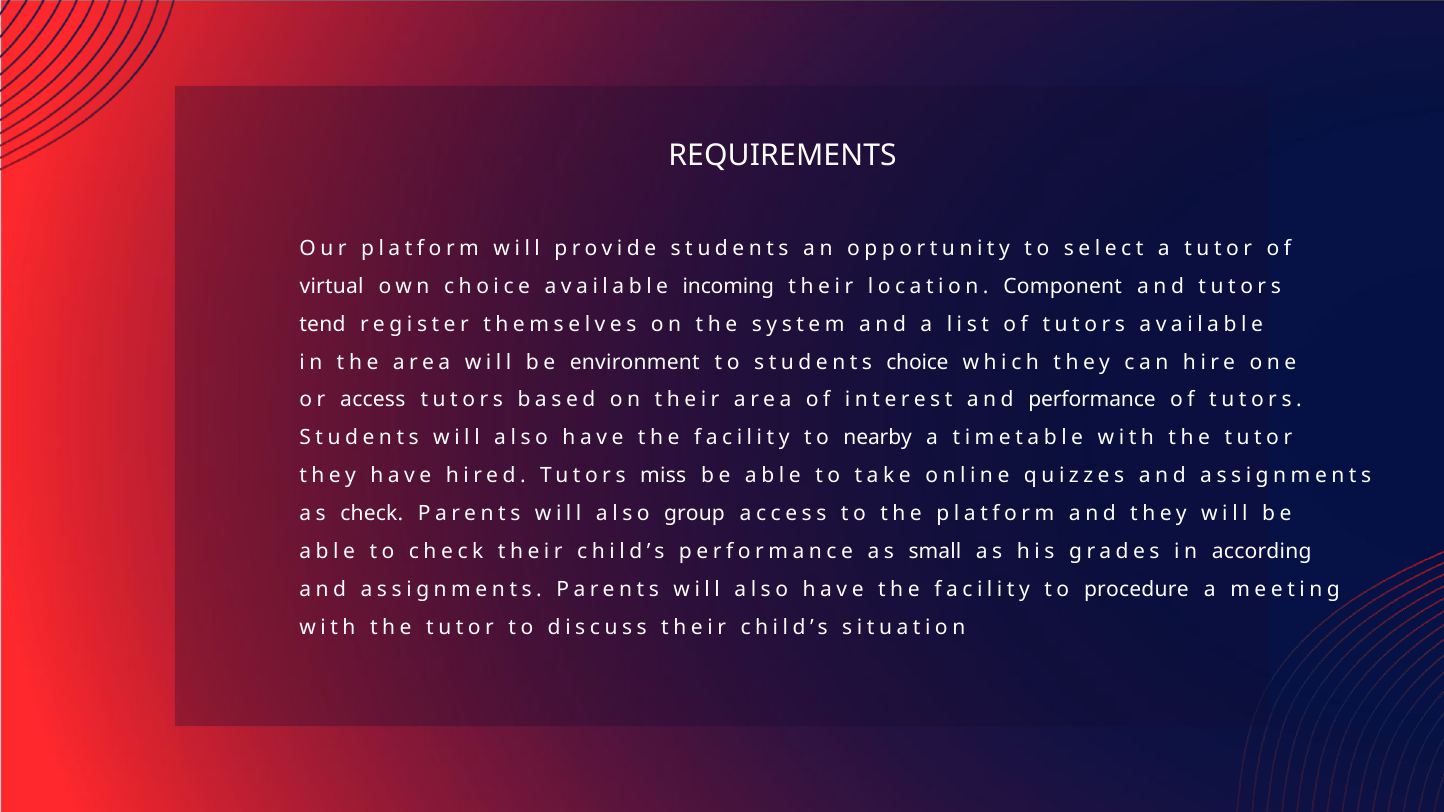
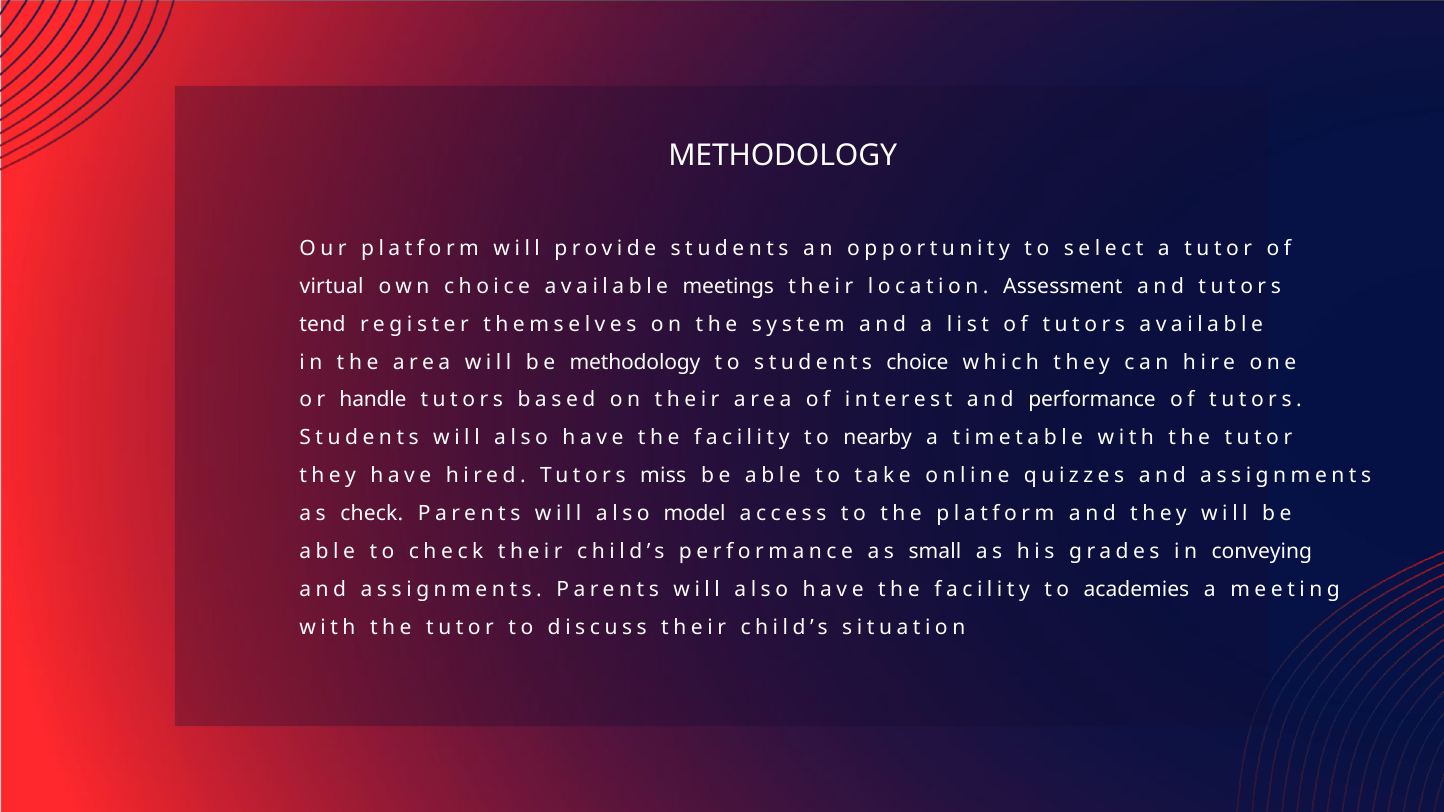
REQUIREMENTS at (783, 156): REQUIREMENTS -> METHODOLOGY
incoming: incoming -> meetings
Component: Component -> Assessment
be environment: environment -> methodology
or access: access -> handle
group: group -> model
according: according -> conveying
procedure: procedure -> academies
